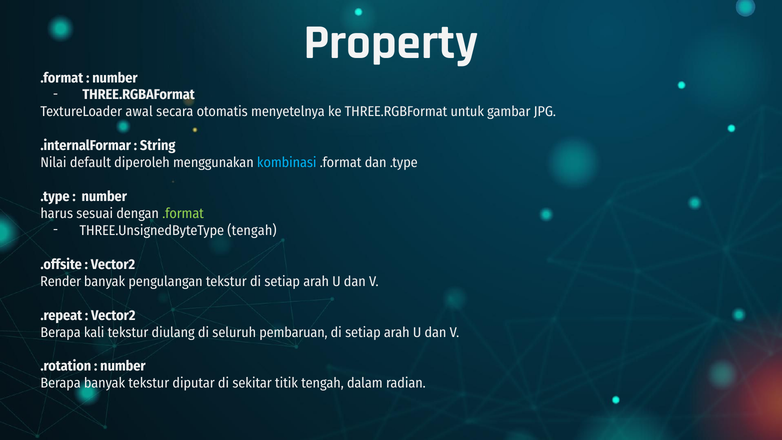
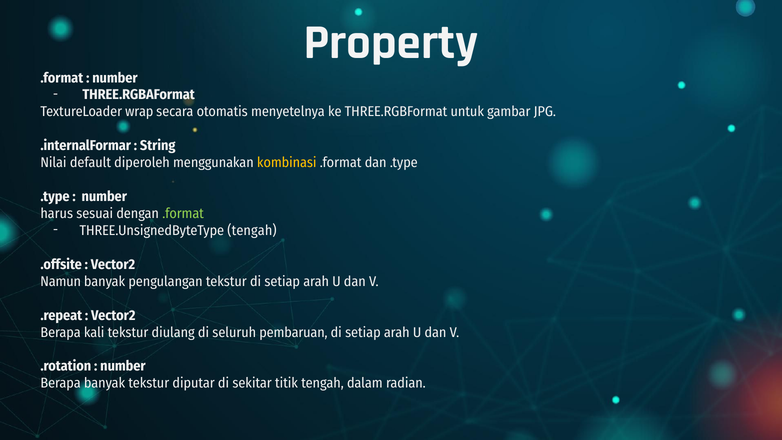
awal: awal -> wrap
kombinasi colour: light blue -> yellow
Render: Render -> Namun
